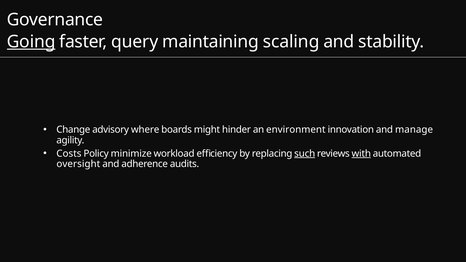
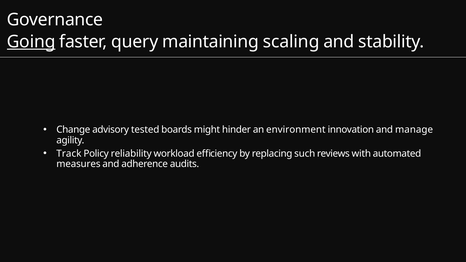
where: where -> tested
Costs: Costs -> Track
minimize: minimize -> reliability
such underline: present -> none
with underline: present -> none
oversight: oversight -> measures
